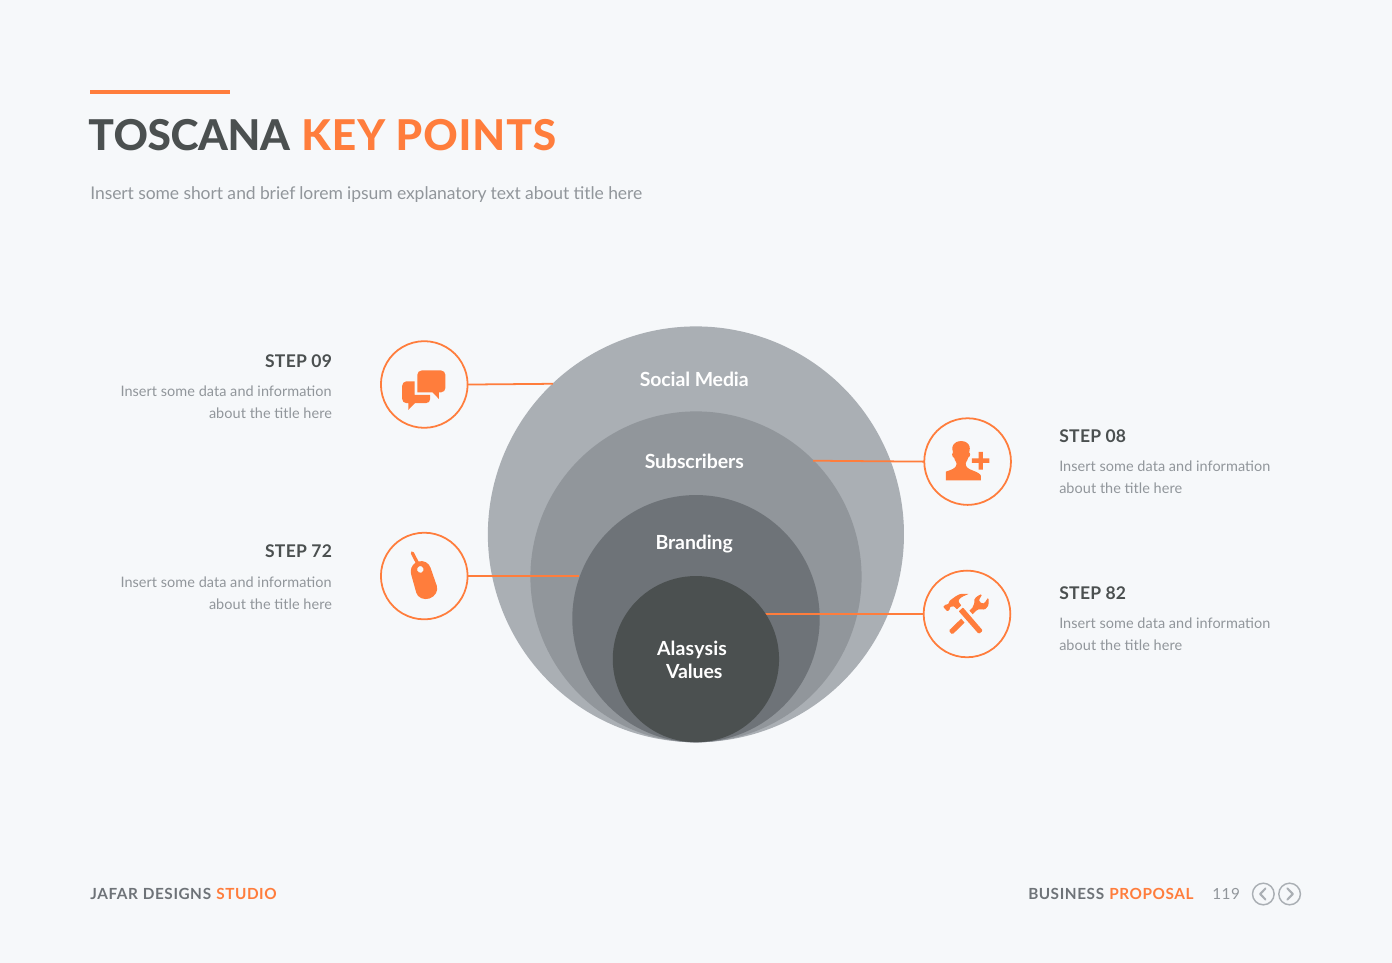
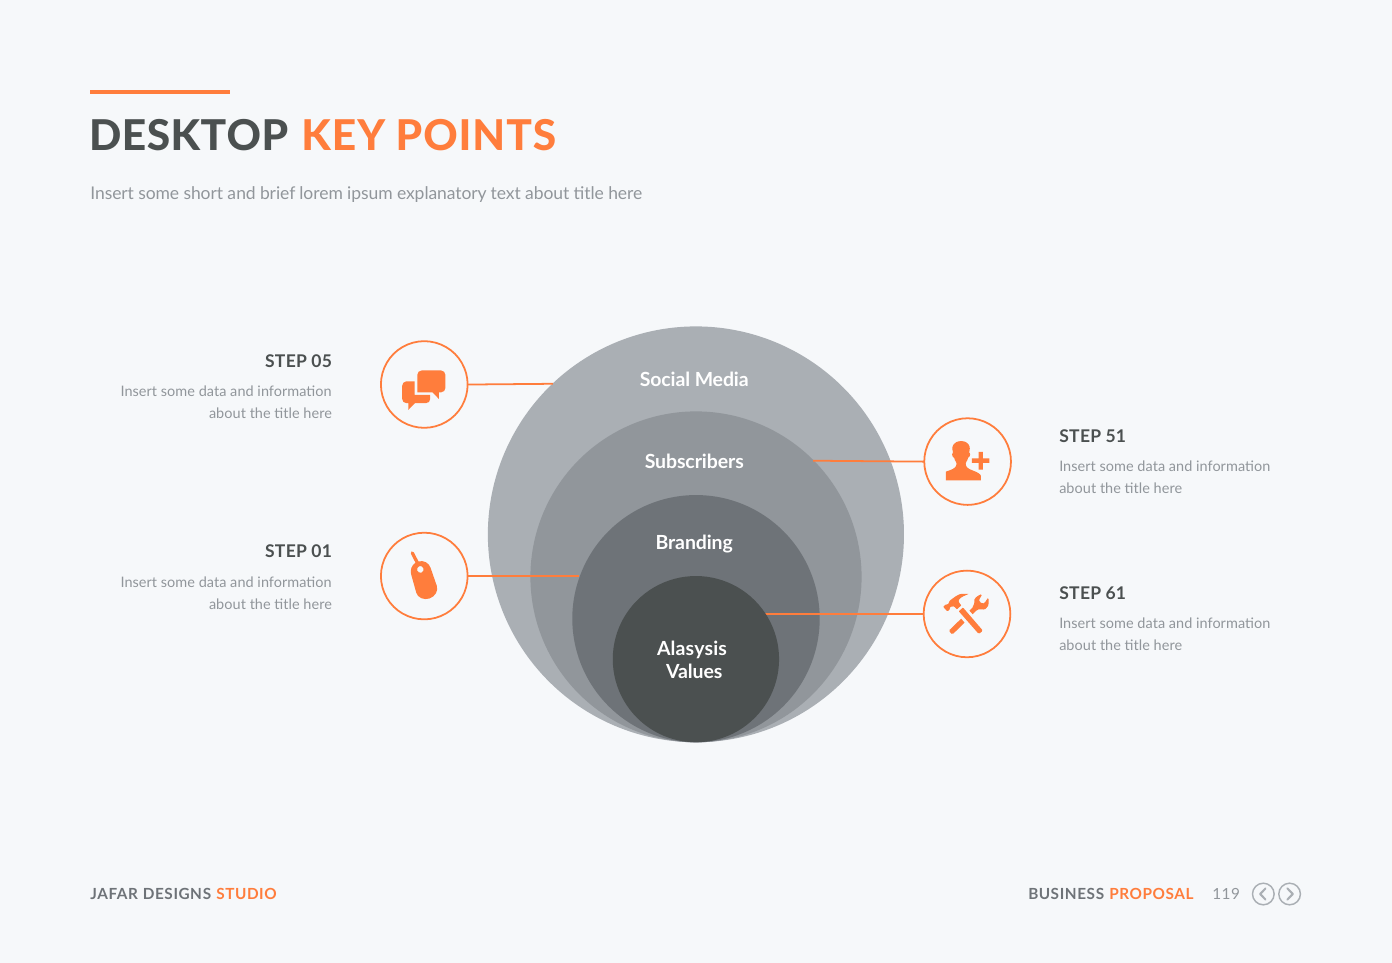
TOSCANA: TOSCANA -> DESKTOP
09: 09 -> 05
08: 08 -> 51
72: 72 -> 01
82: 82 -> 61
